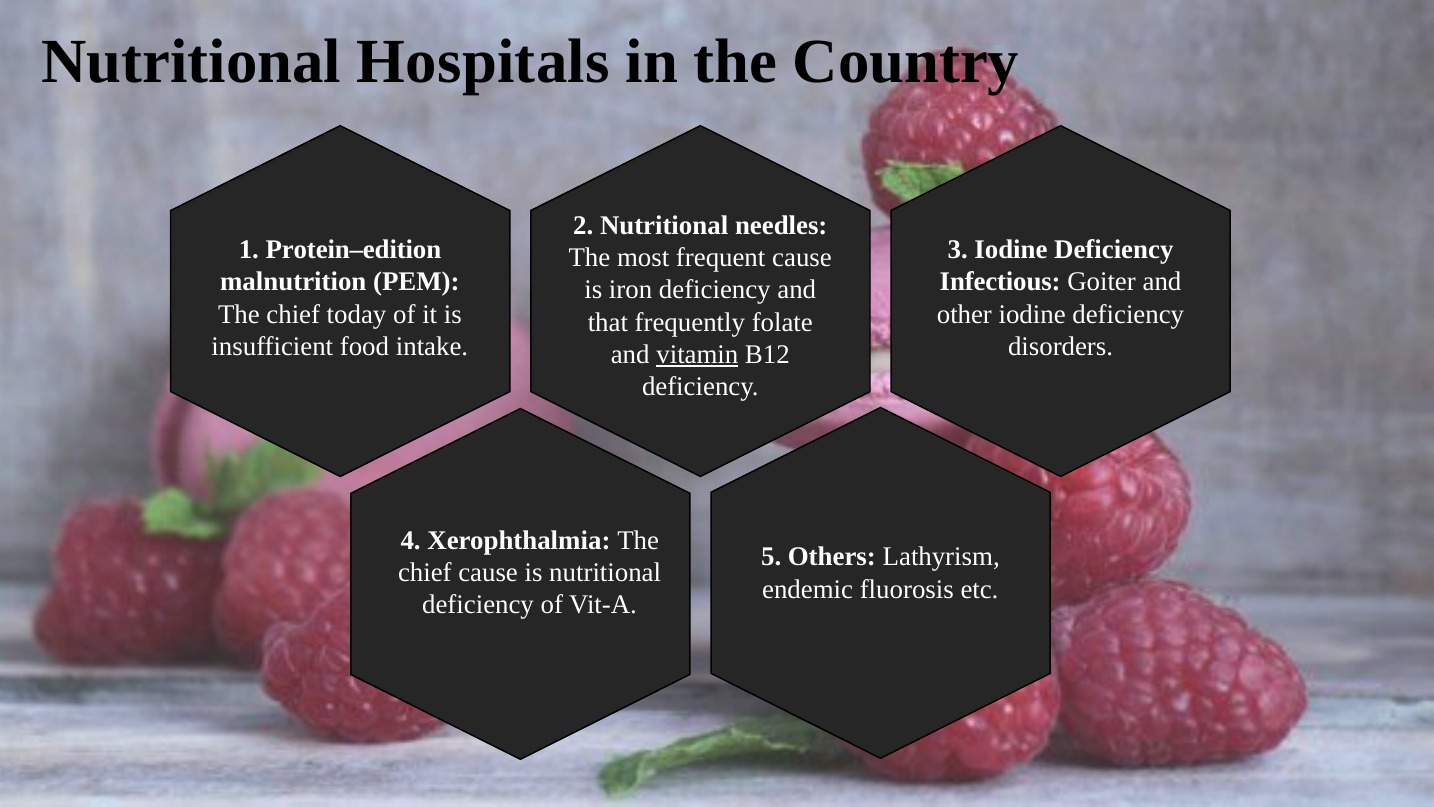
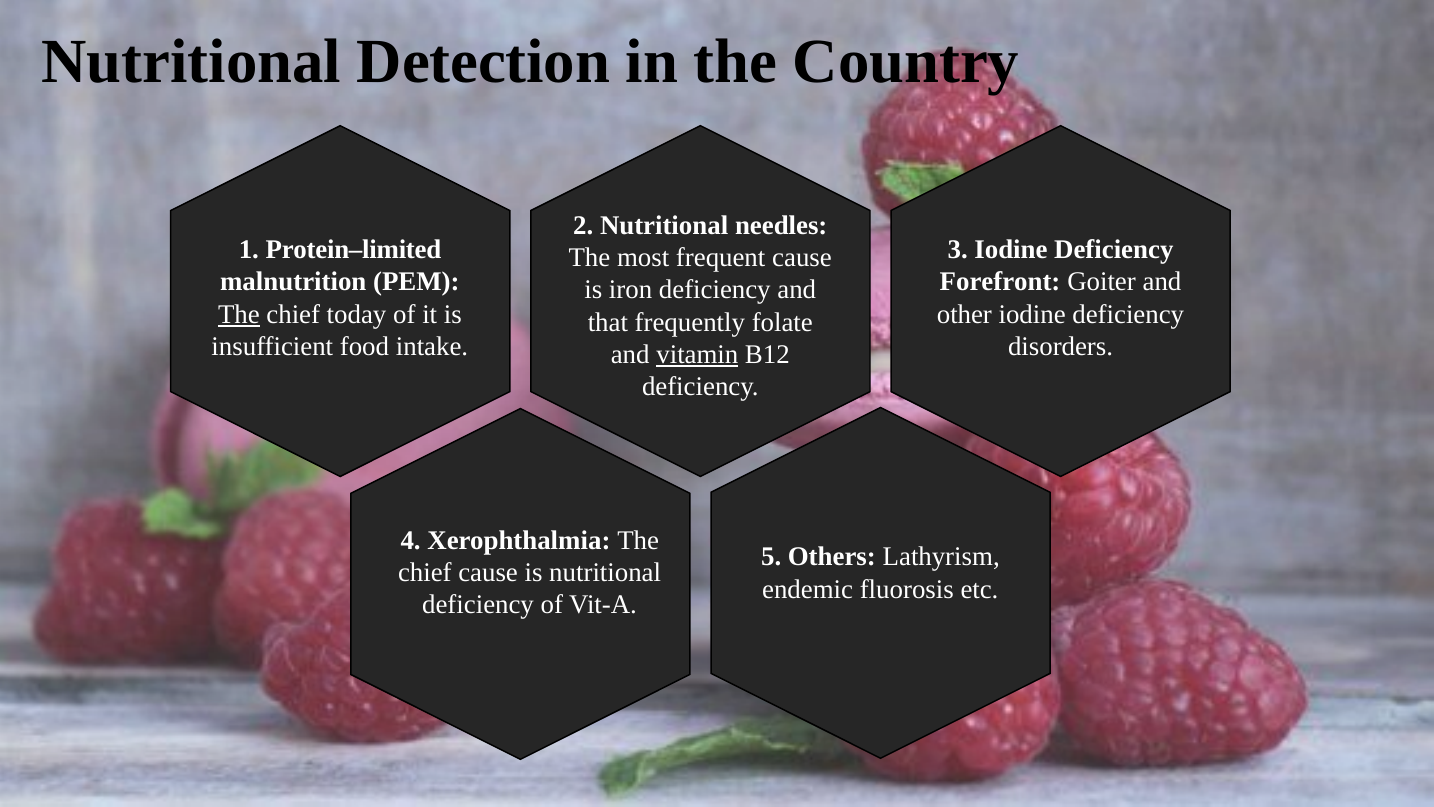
Hospitals: Hospitals -> Detection
Protein–edition: Protein–edition -> Protein–limited
Infectious: Infectious -> Forefront
The at (239, 314) underline: none -> present
